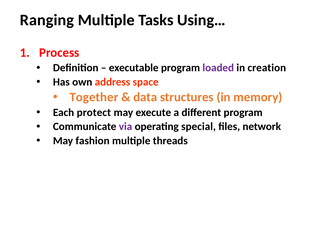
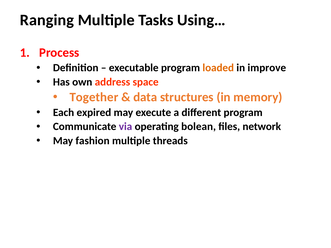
loaded colour: purple -> orange
creation: creation -> improve
protect: protect -> expired
special: special -> bolean
